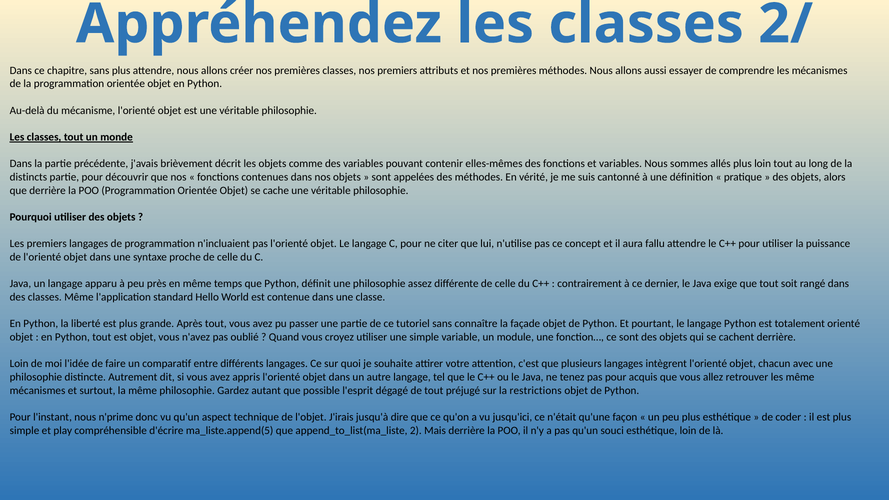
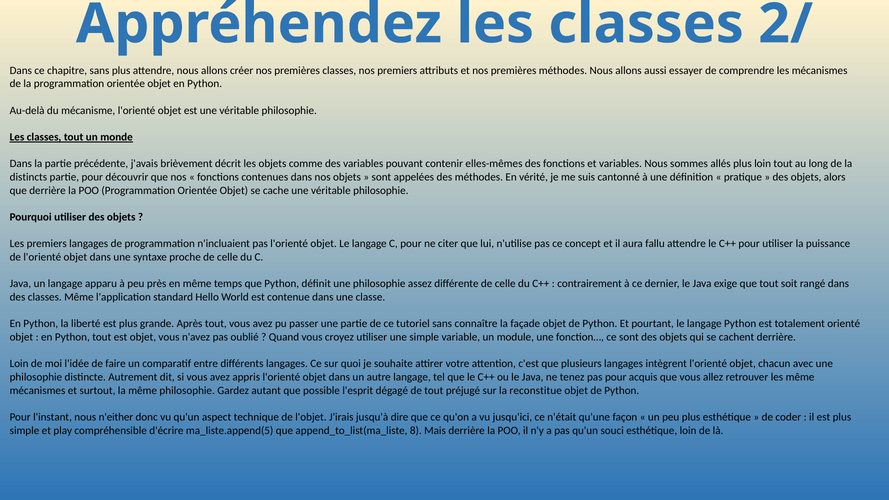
restrictions: restrictions -> reconstitue
n'prime: n'prime -> n'either
2: 2 -> 8
